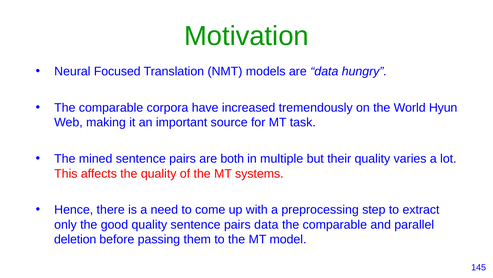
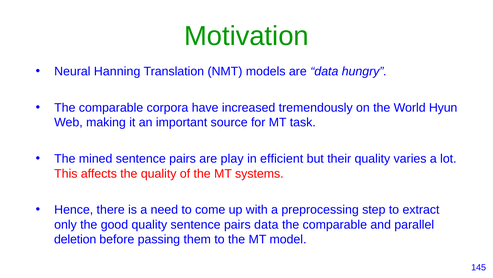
Focused: Focused -> Hanning
both: both -> play
multiple: multiple -> efficient
